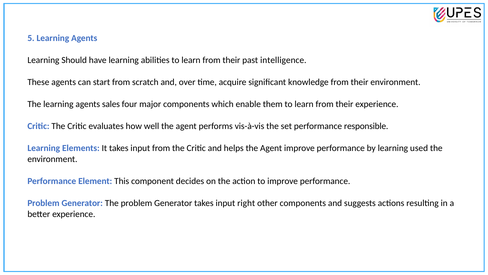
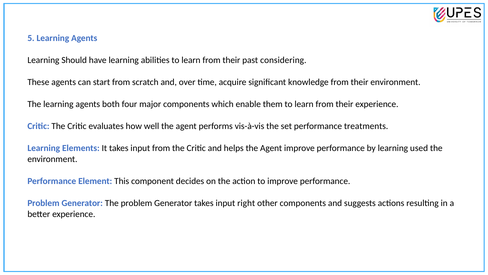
intelligence: intelligence -> considering
sales: sales -> both
responsible: responsible -> treatments
